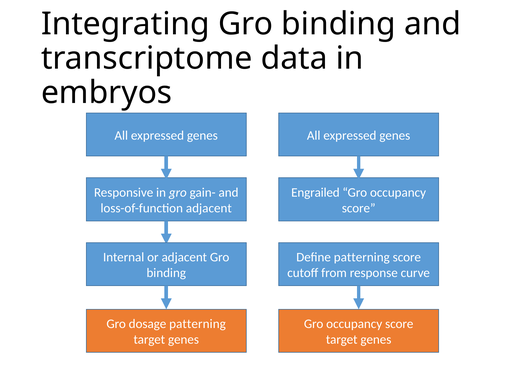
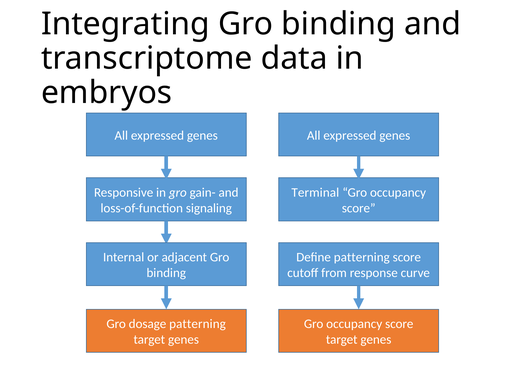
Engrailed: Engrailed -> Terminal
loss-of-function adjacent: adjacent -> signaling
